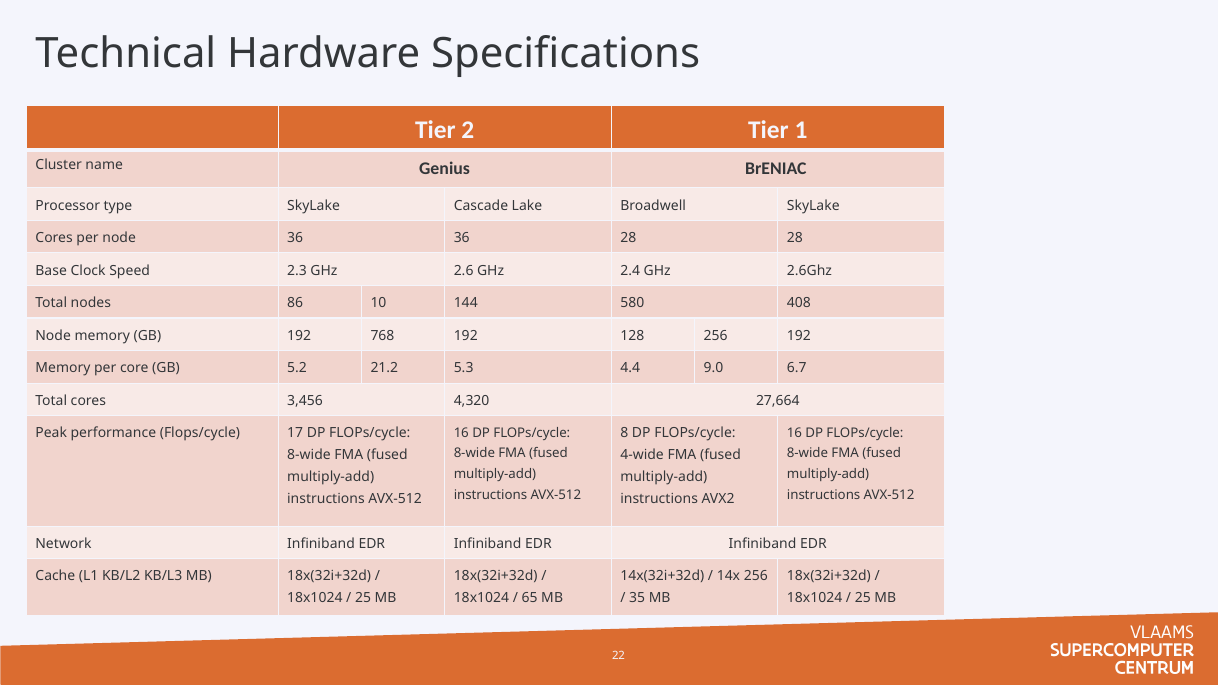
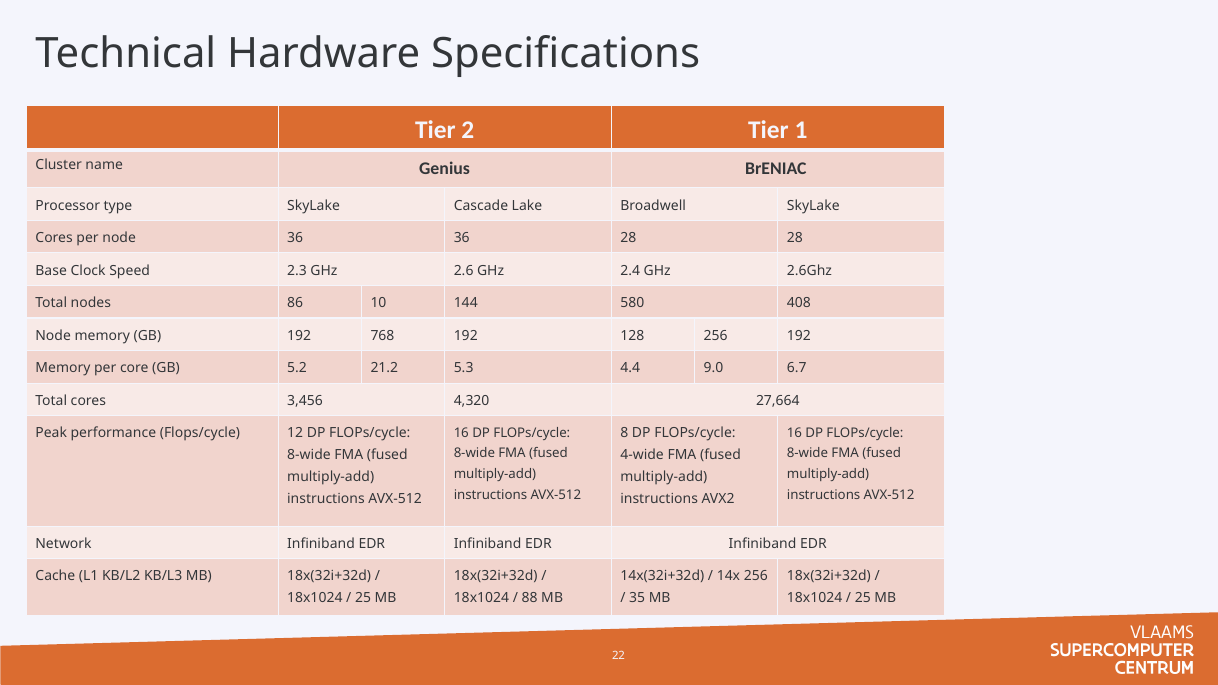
17: 17 -> 12
65: 65 -> 88
